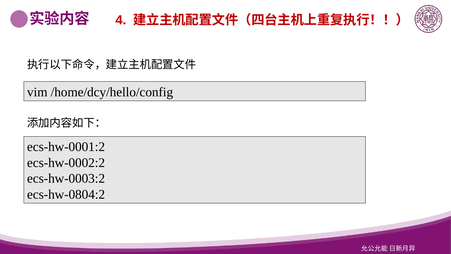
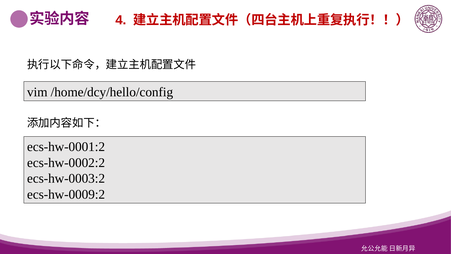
ecs-hw-0804:2: ecs-hw-0804:2 -> ecs-hw-0009:2
